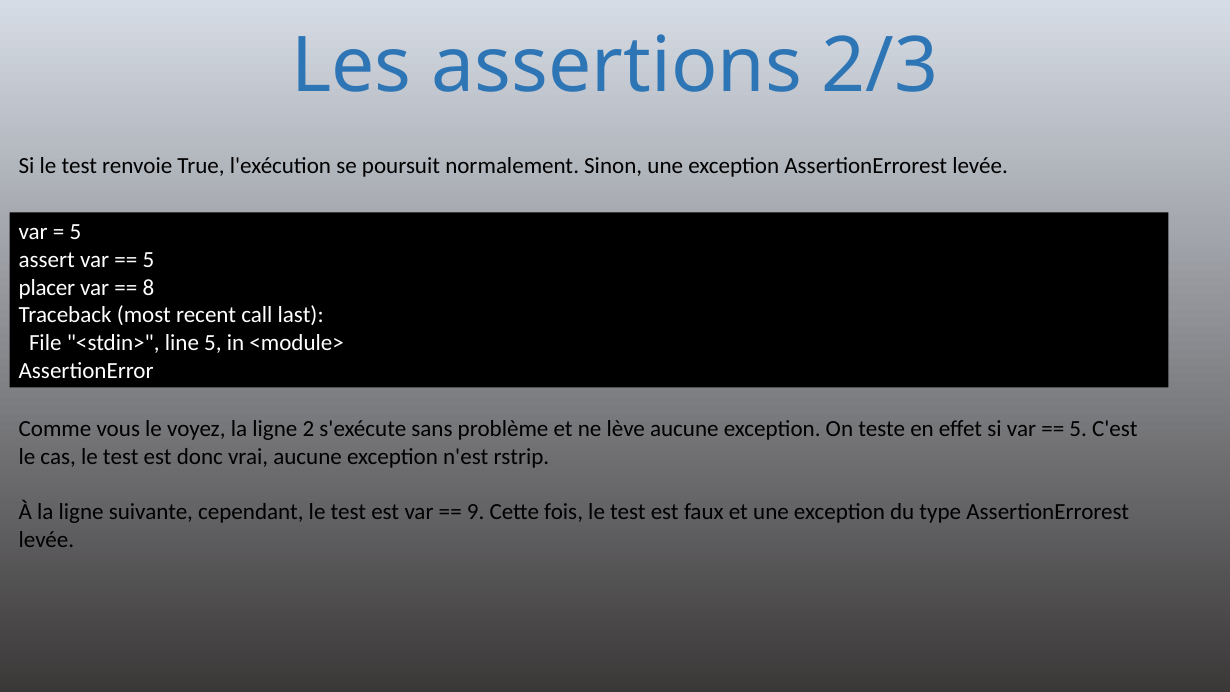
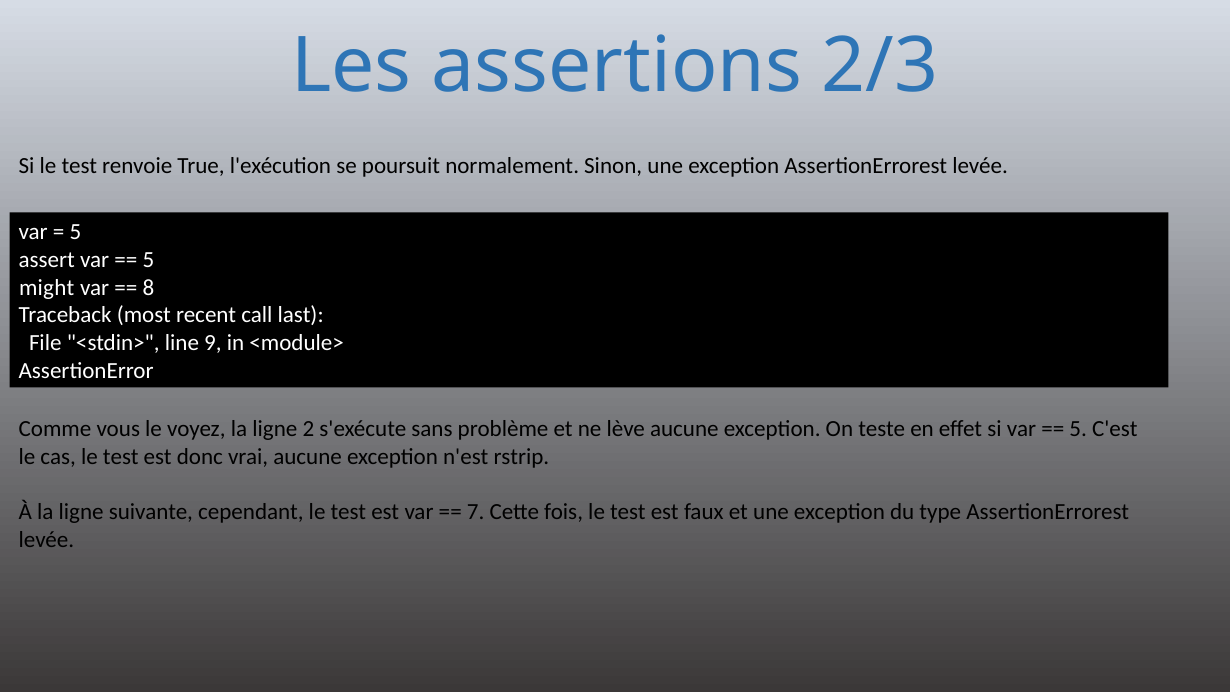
placer: placer -> might
line 5: 5 -> 9
9: 9 -> 7
